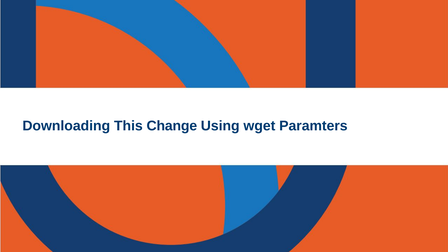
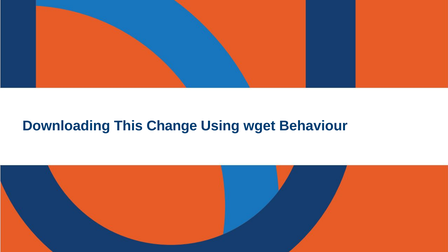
Paramters: Paramters -> Behaviour
